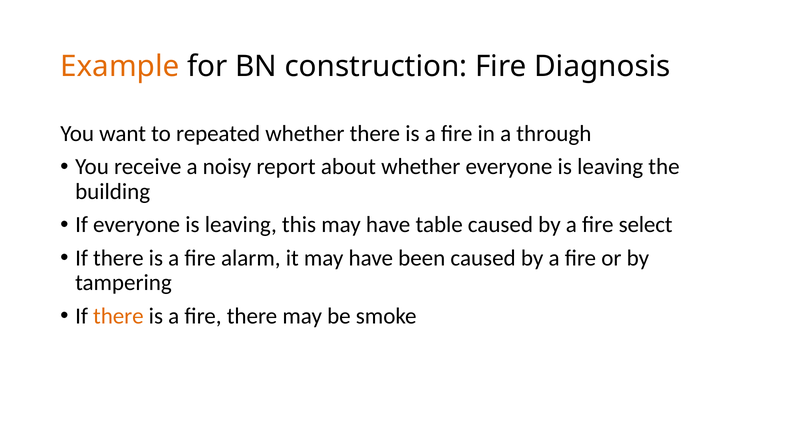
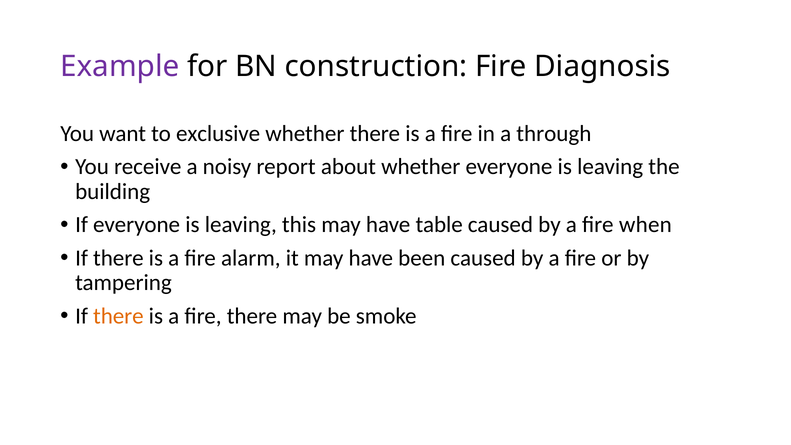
Example colour: orange -> purple
repeated: repeated -> exclusive
select: select -> when
